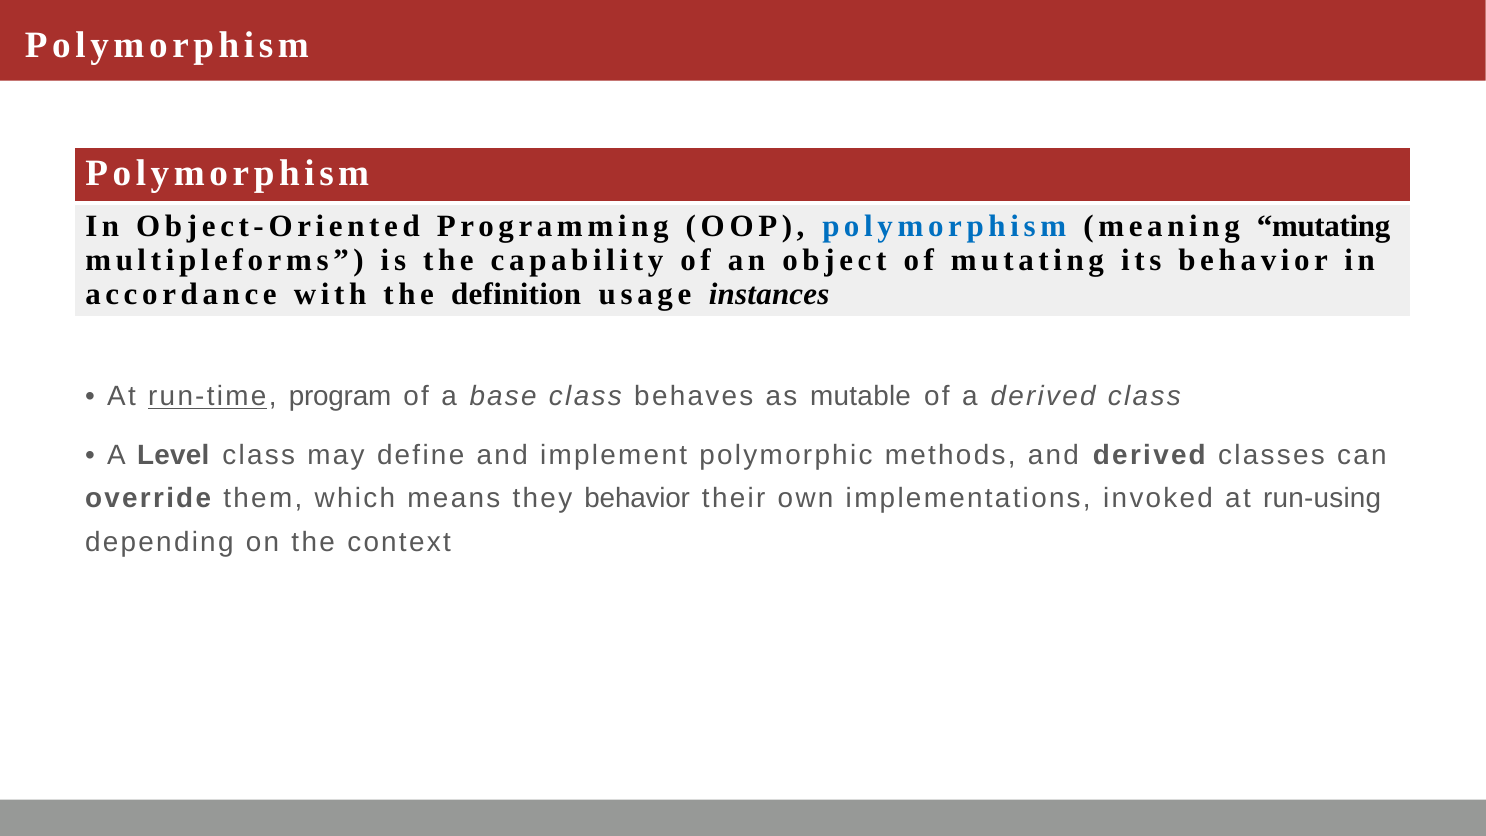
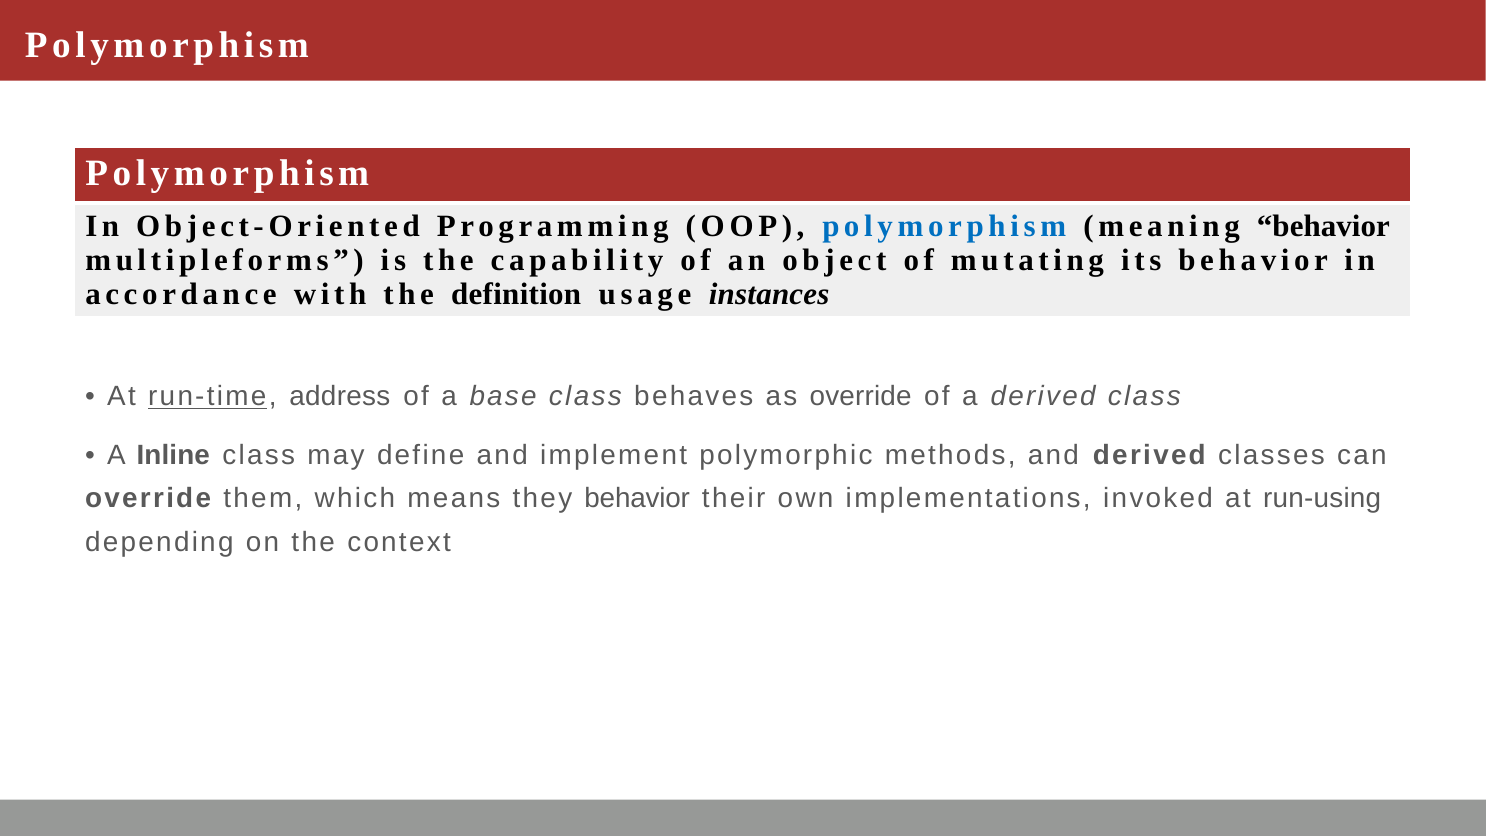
meaning mutating: mutating -> behavior
program: program -> address
as mutable: mutable -> override
Level: Level -> Inline
